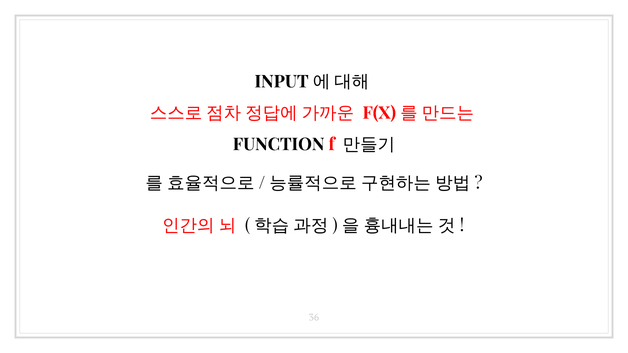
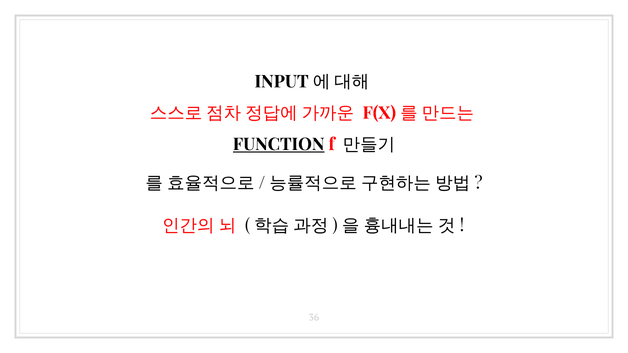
FUNCTION underline: none -> present
